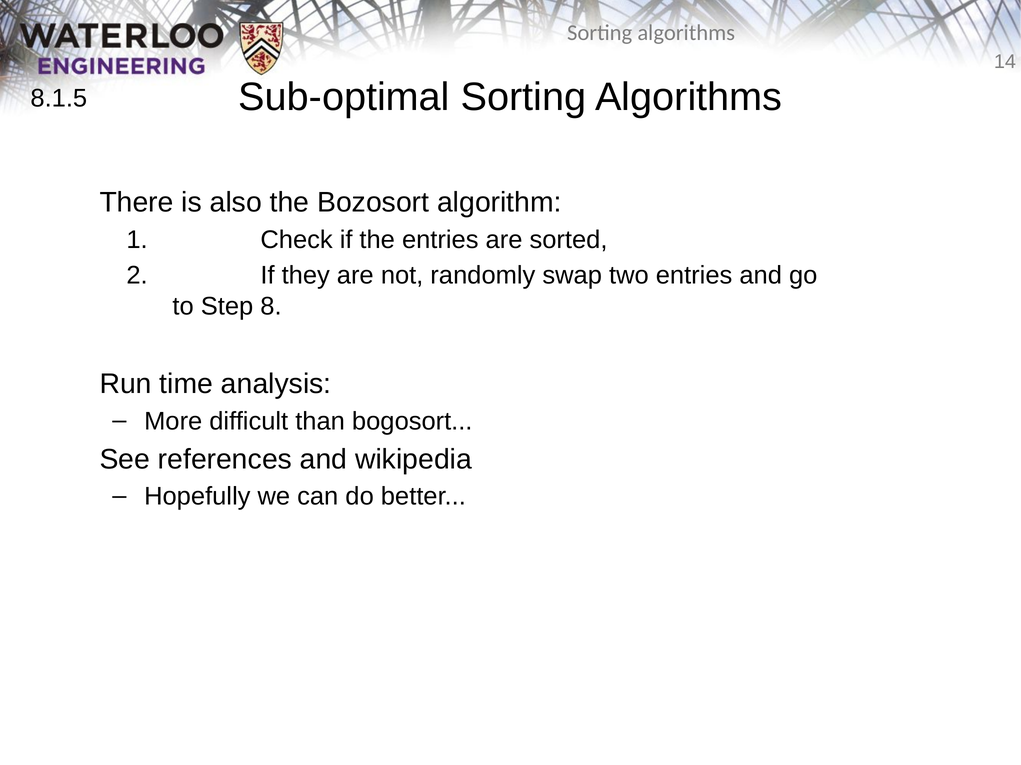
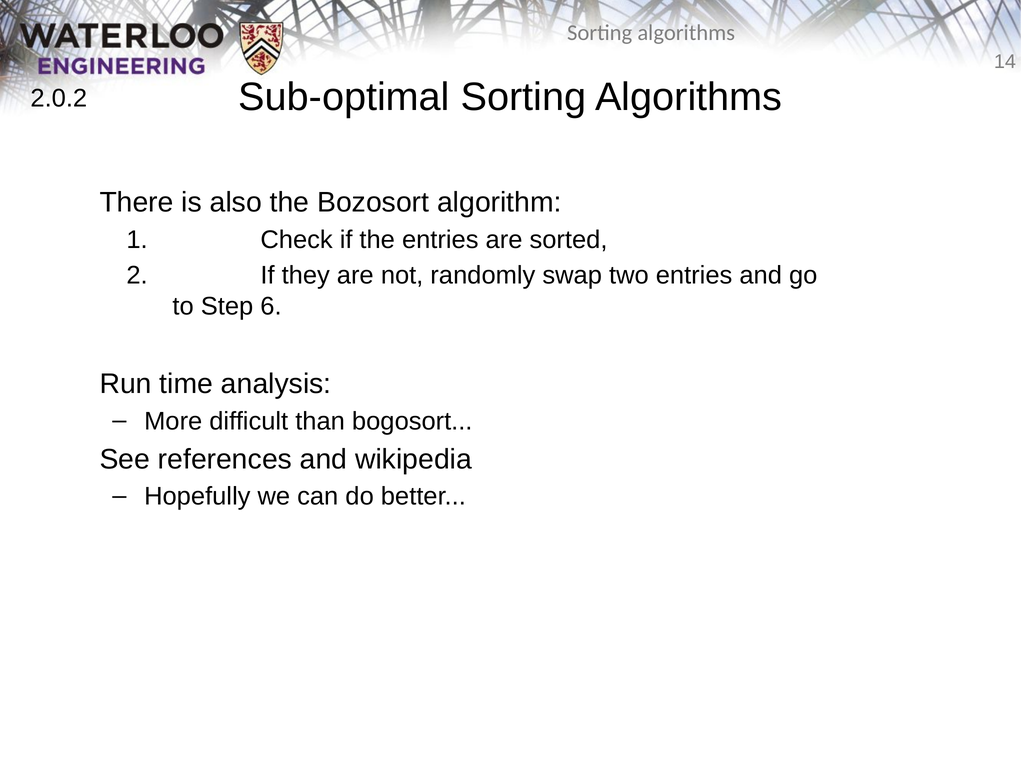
8.1.5: 8.1.5 -> 2.0.2
8: 8 -> 6
